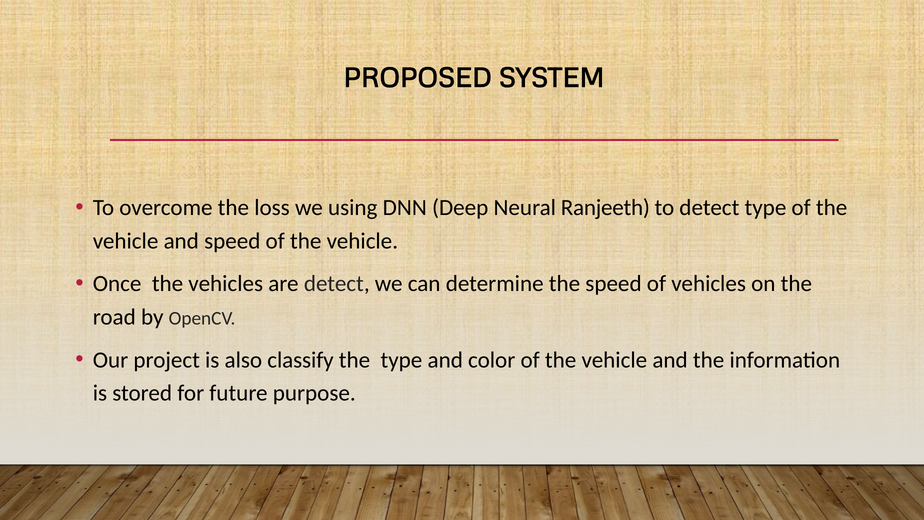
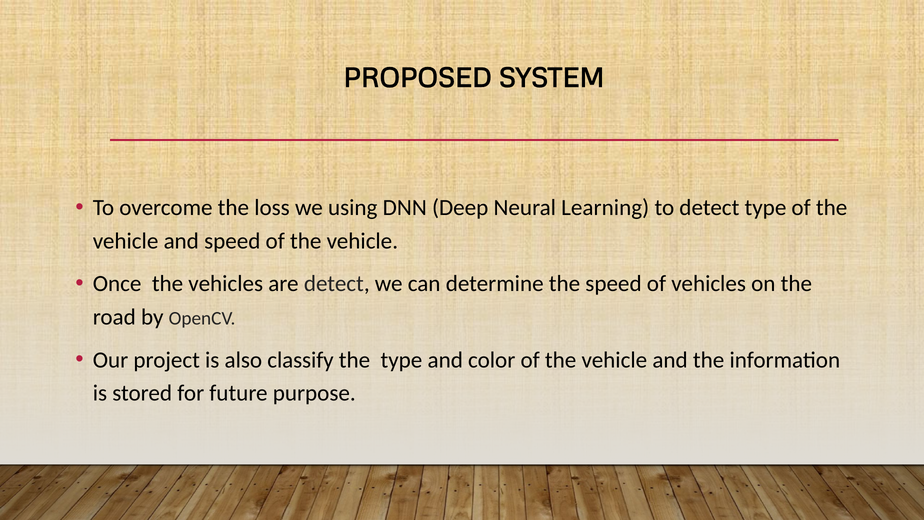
Ranjeeth: Ranjeeth -> Learning
